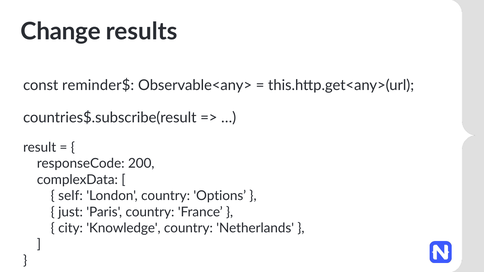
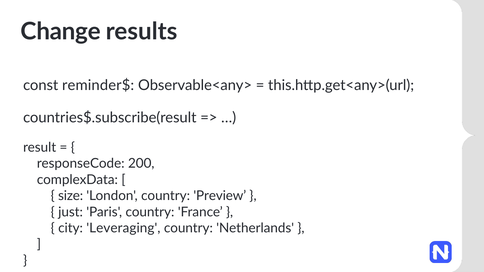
self: self -> size
Options: Options -> Preview
Knowledge: Knowledge -> Leveraging
